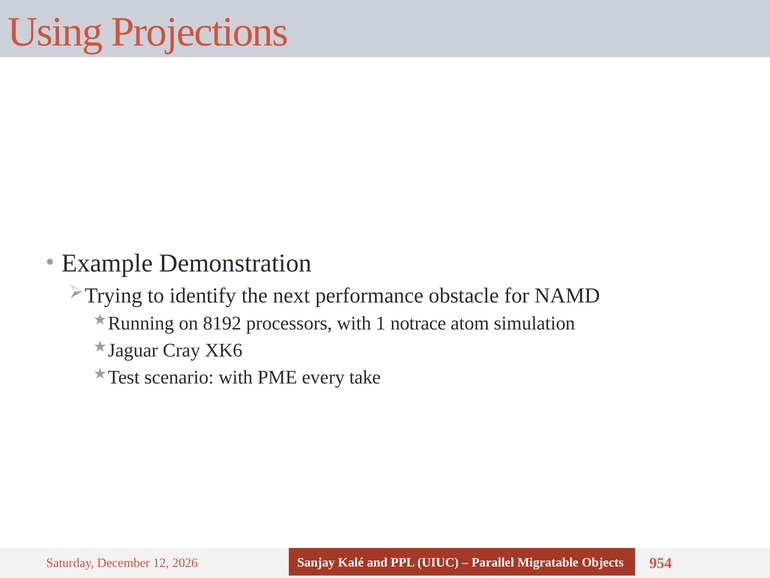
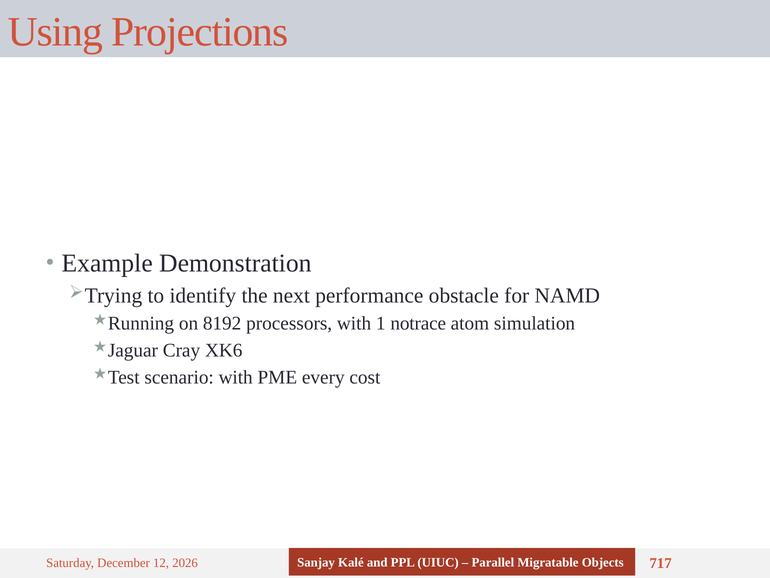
take: take -> cost
954: 954 -> 717
